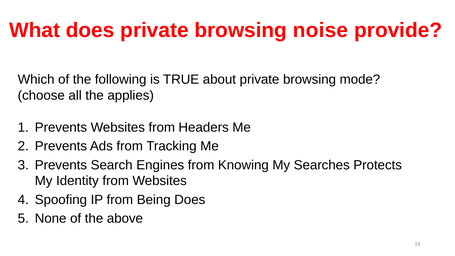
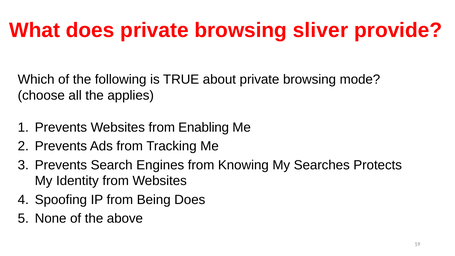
noise: noise -> sliver
Headers: Headers -> Enabling
